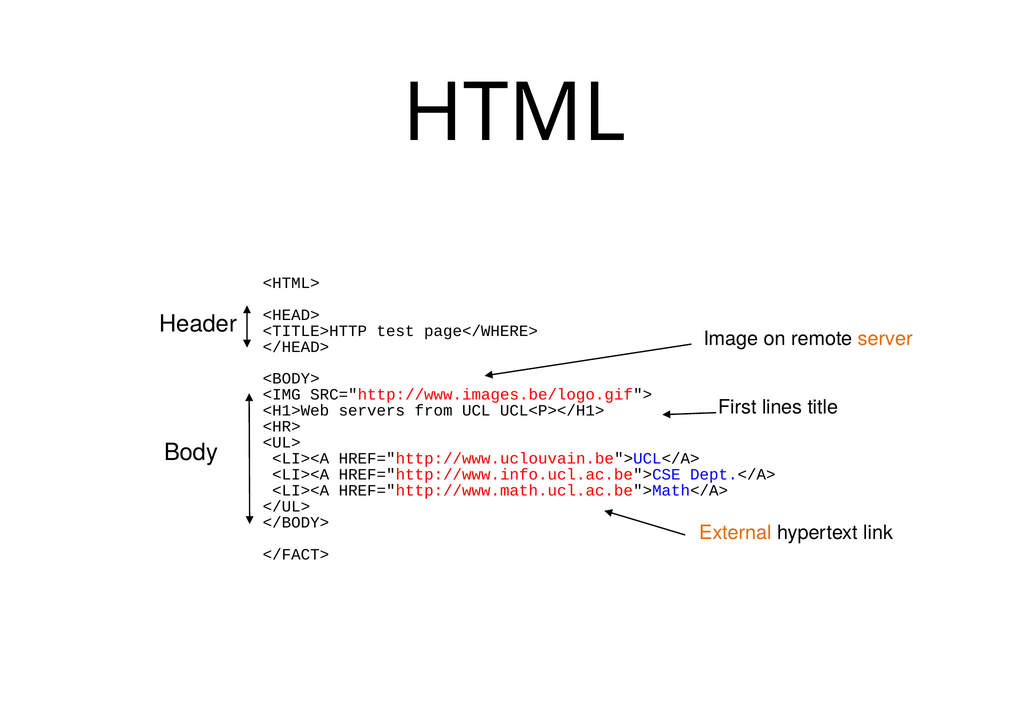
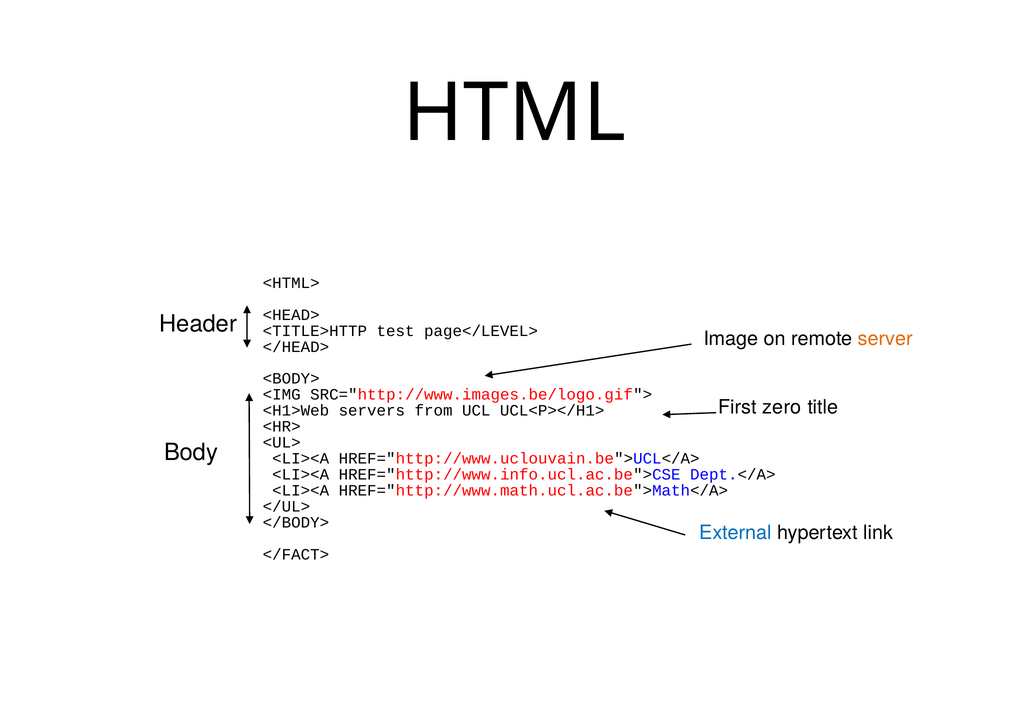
page</WHERE>: page</WHERE> -> page</LEVEL>
lines: lines -> zero
External colour: orange -> blue
